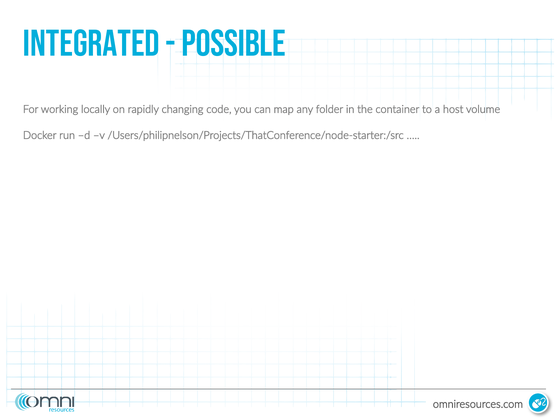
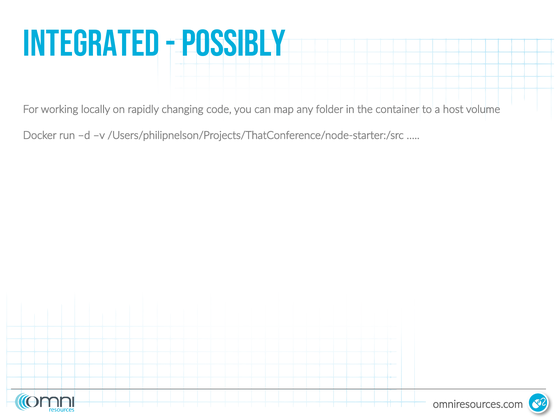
Possible: Possible -> Possibly
